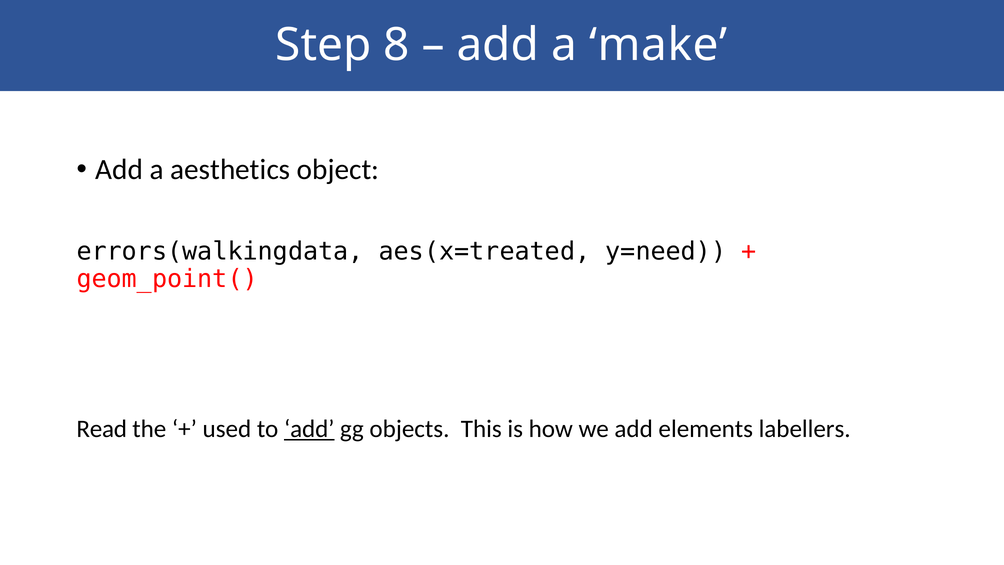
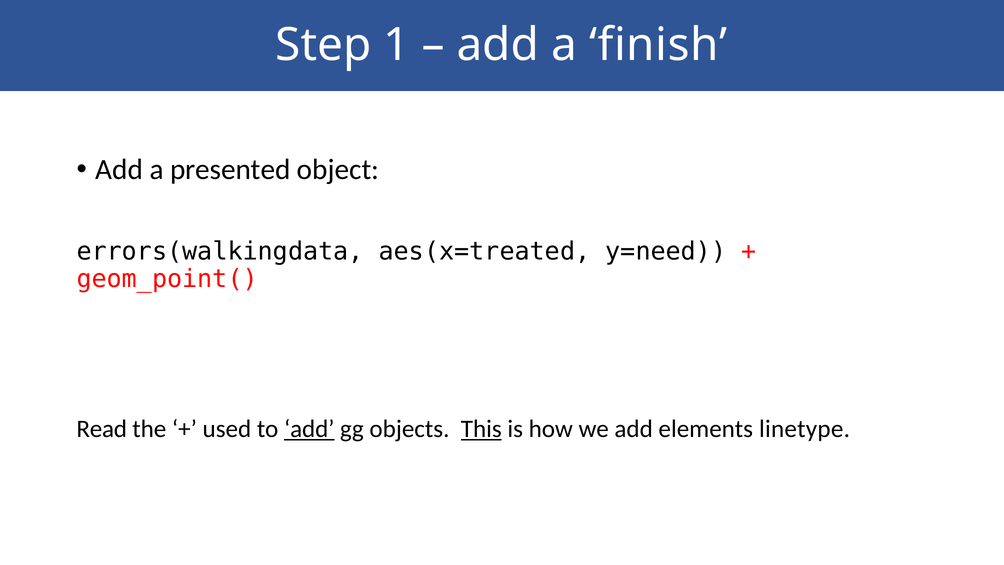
8: 8 -> 1
make: make -> finish
aesthetics: aesthetics -> presented
This underline: none -> present
labellers: labellers -> linetype
